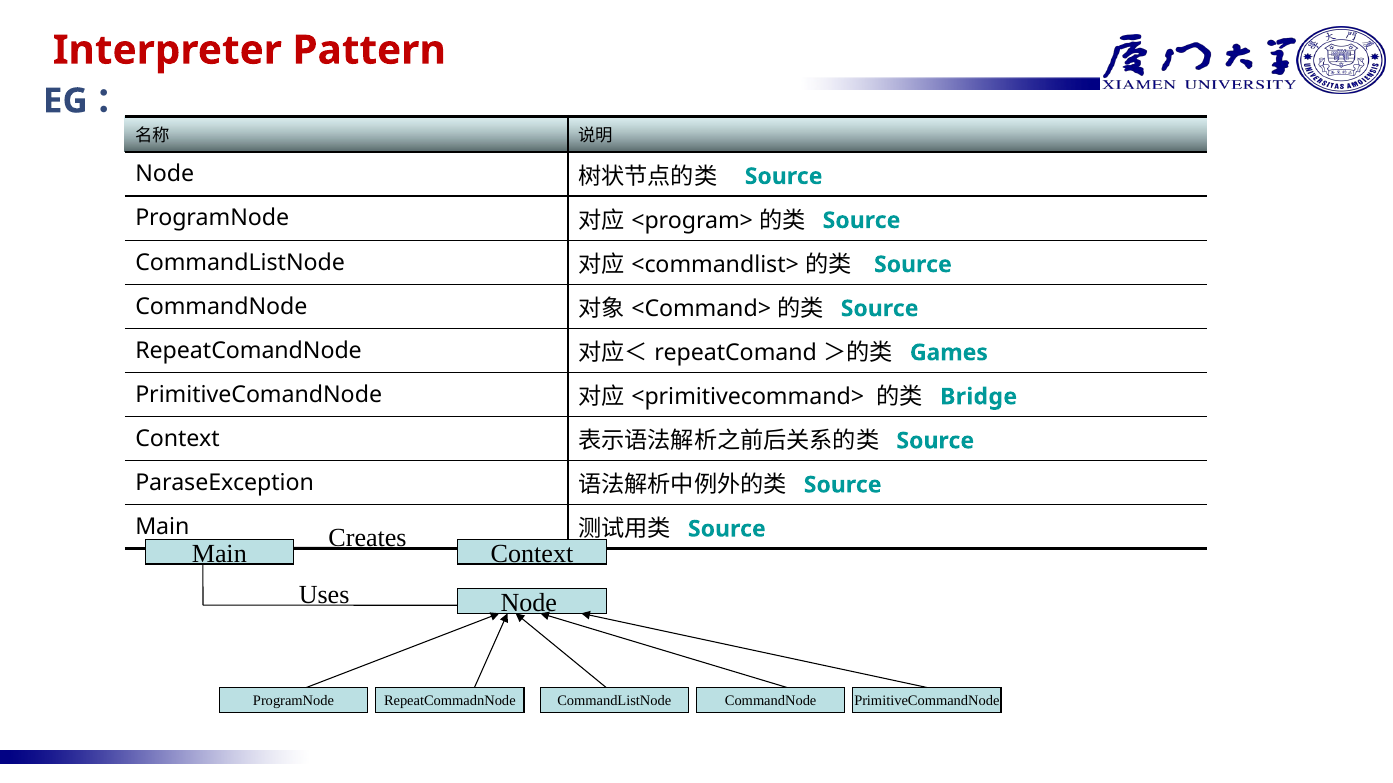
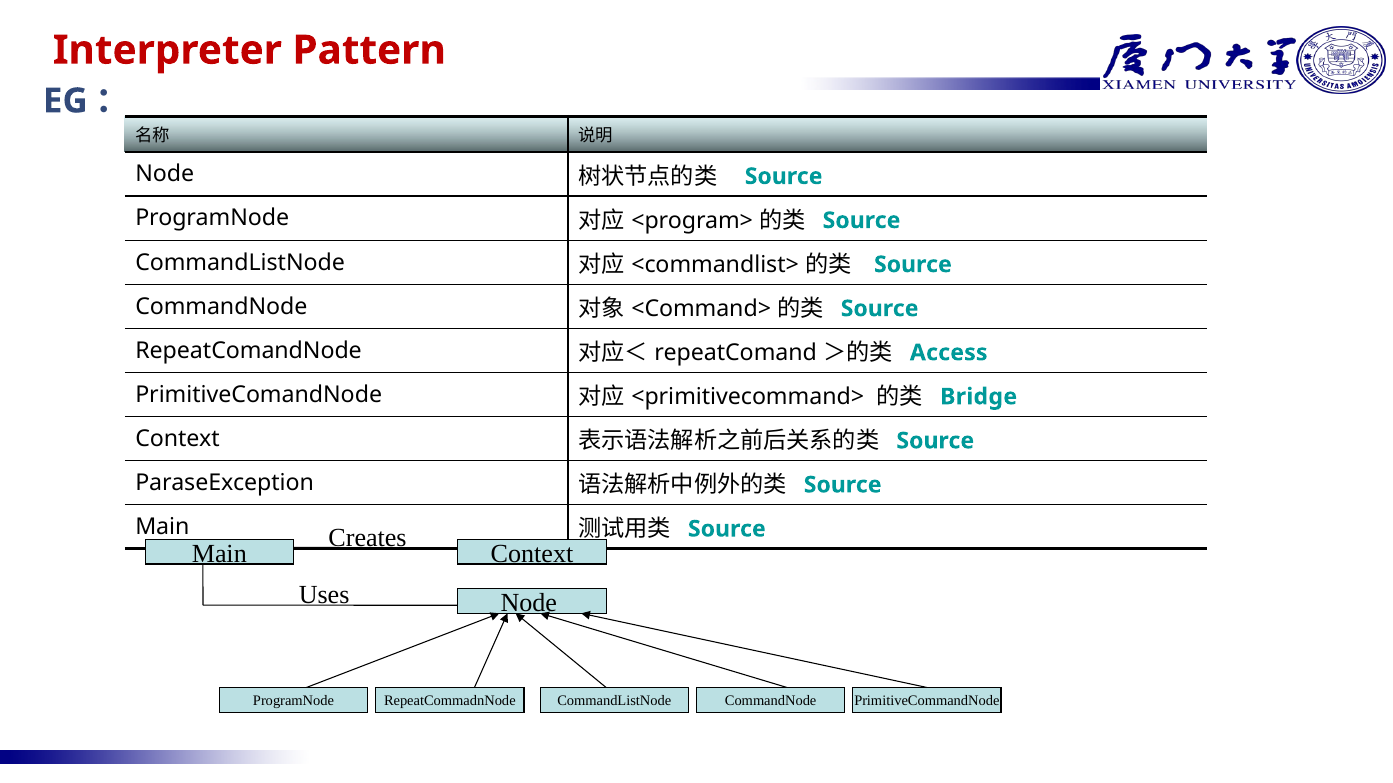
Games: Games -> Access
